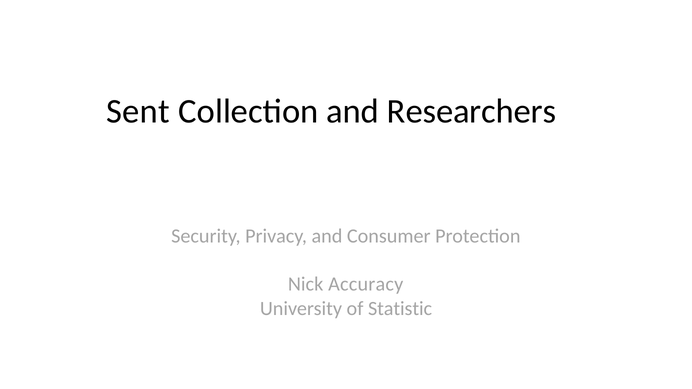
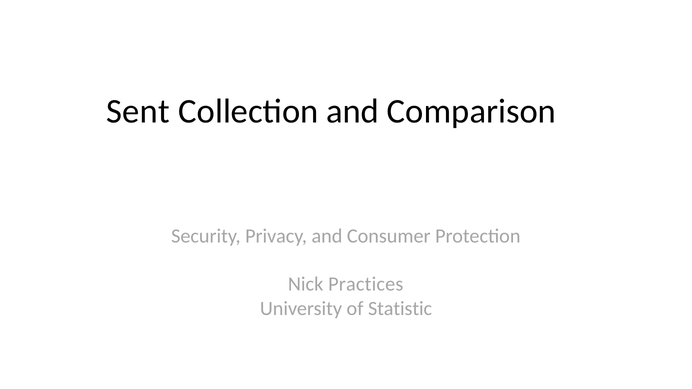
Researchers: Researchers -> Comparison
Accuracy: Accuracy -> Practices
